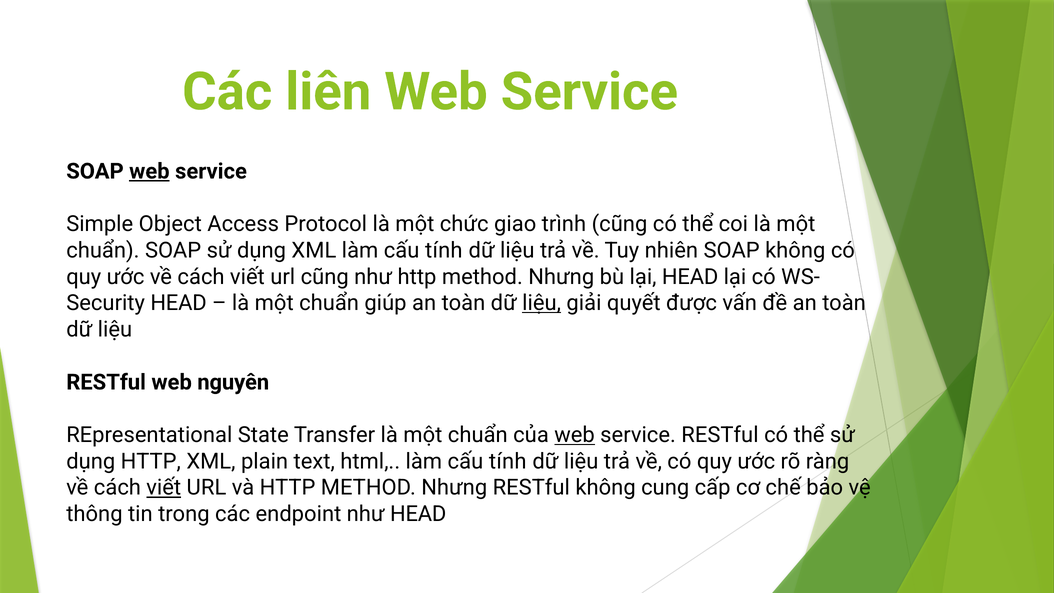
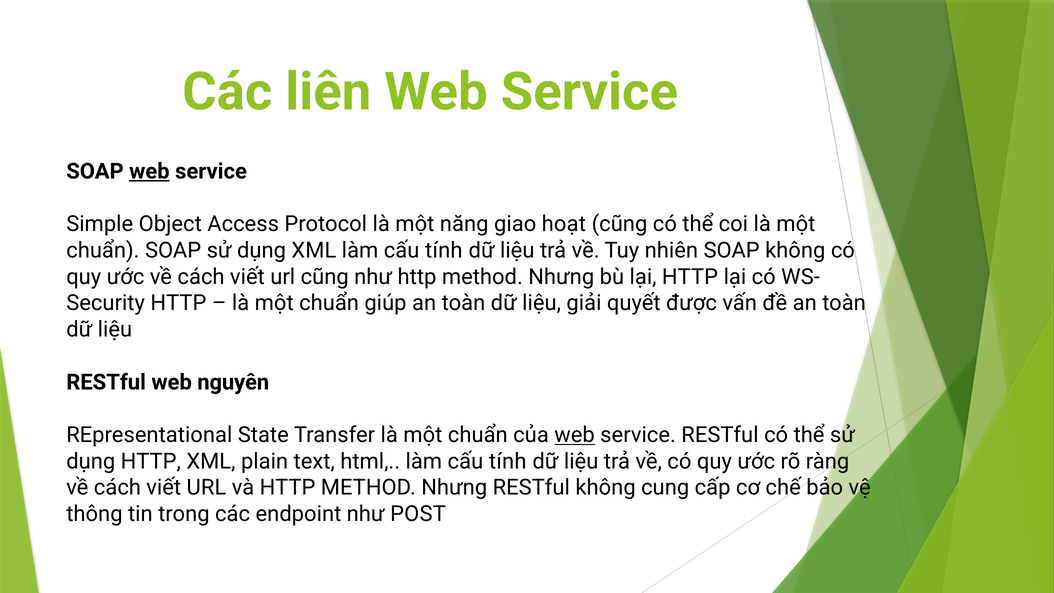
chức: chức -> năng
trình: trình -> hoạt
lại HEAD: HEAD -> HTTP
HEAD at (179, 303): HEAD -> HTTP
liệu at (542, 303) underline: present -> none
viết at (164, 488) underline: present -> none
như HEAD: HEAD -> POST
